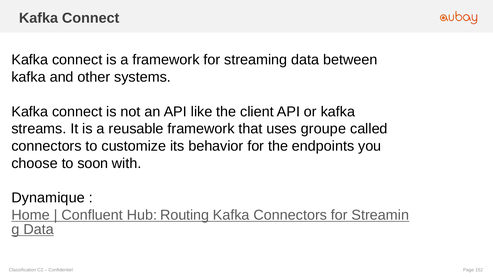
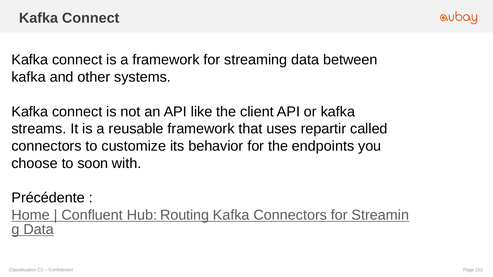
groupe: groupe -> repartir
Dynamique: Dynamique -> Précédente
